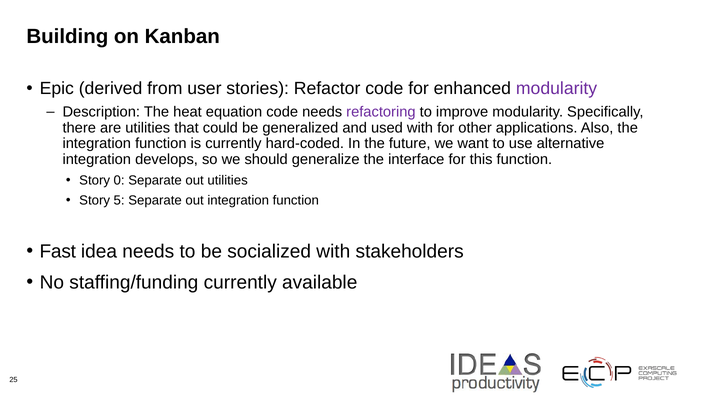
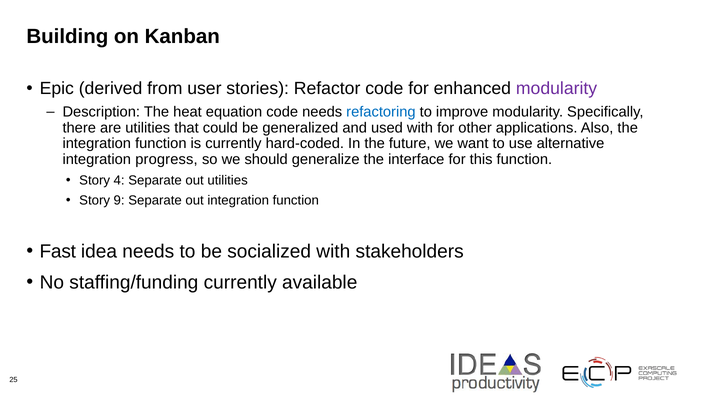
refactoring colour: purple -> blue
develops: develops -> progress
0: 0 -> 4
5: 5 -> 9
